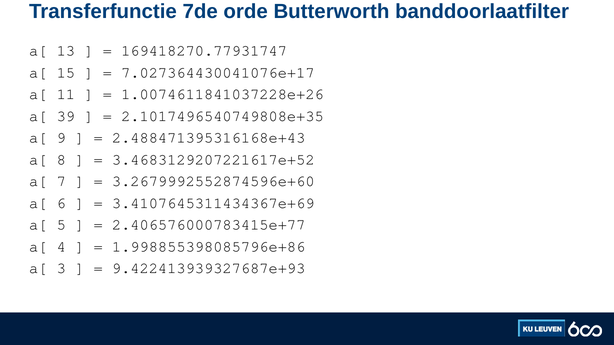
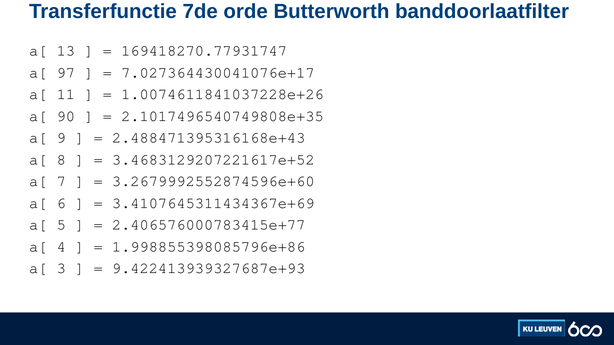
15: 15 -> 97
39: 39 -> 90
